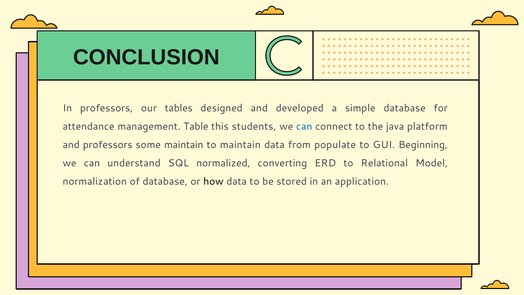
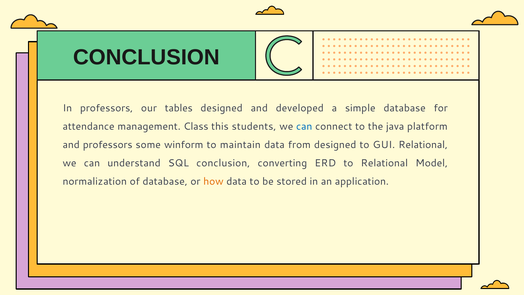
Table: Table -> Class
some maintain: maintain -> winform
from populate: populate -> designed
GUI Beginning: Beginning -> Relational
SQL normalized: normalized -> conclusion
how colour: black -> orange
